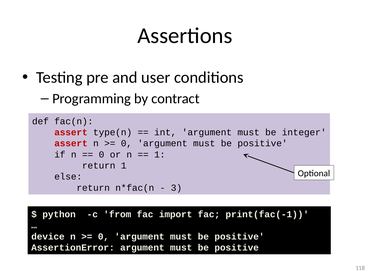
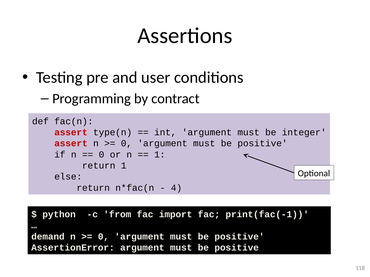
3: 3 -> 4
device: device -> demand
